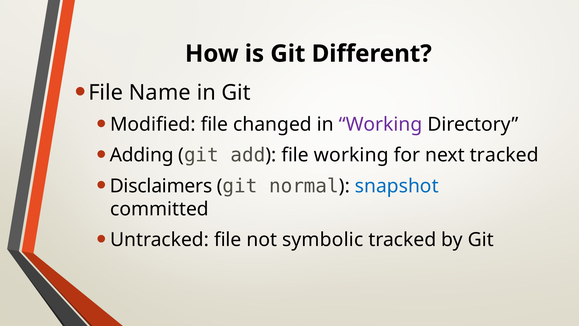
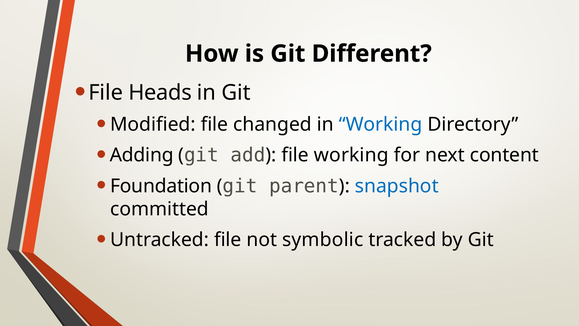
Name: Name -> Heads
Working at (381, 124) colour: purple -> blue
next tracked: tracked -> content
Disclaimers: Disclaimers -> Foundation
normal: normal -> parent
